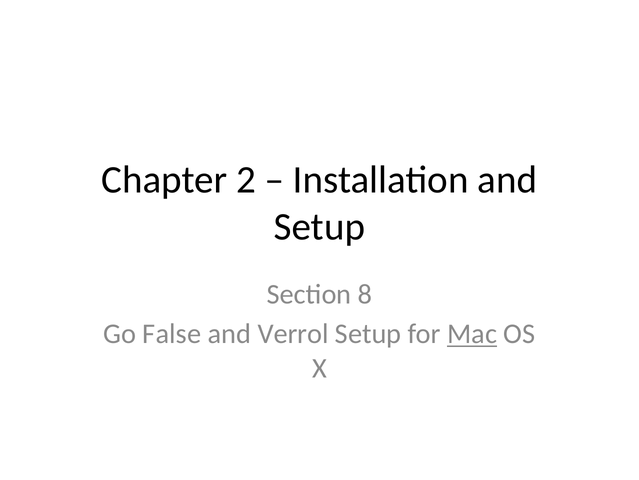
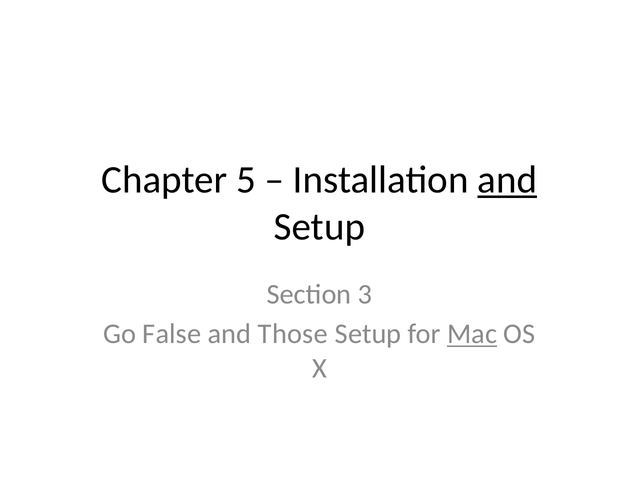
2: 2 -> 5
and at (507, 180) underline: none -> present
8: 8 -> 3
Verrol: Verrol -> Those
